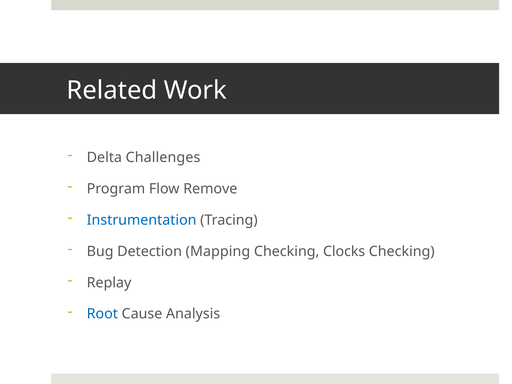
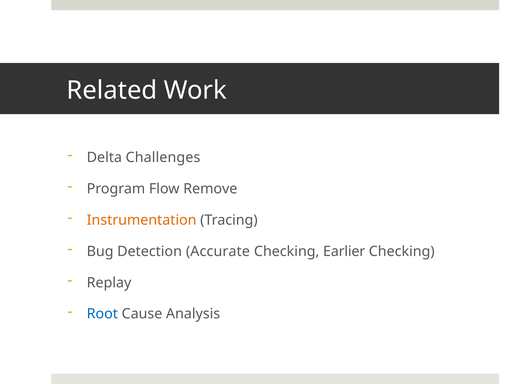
Instrumentation colour: blue -> orange
Mapping: Mapping -> Accurate
Clocks: Clocks -> Earlier
